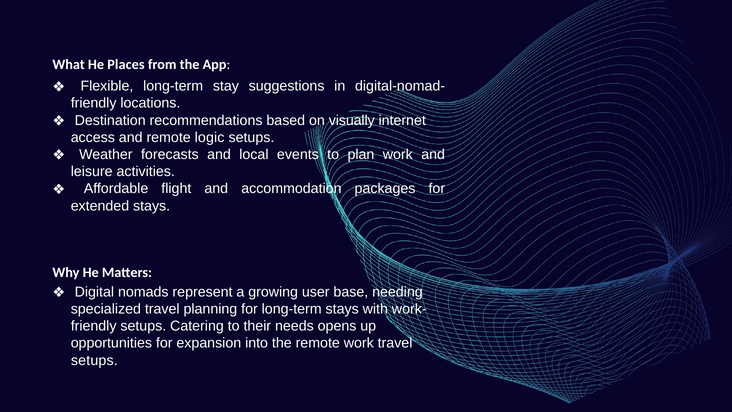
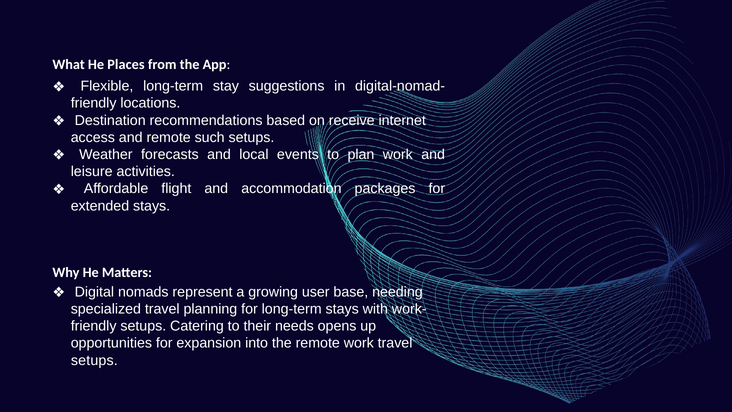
visually: visually -> receive
logic: logic -> such
